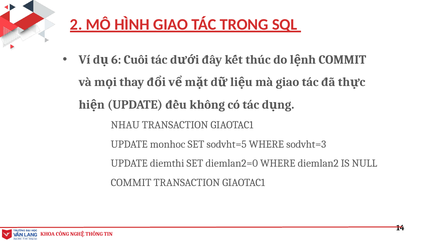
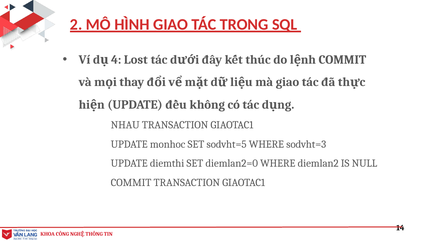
6: 6 -> 4
Cuối: Cuối -> Lost
